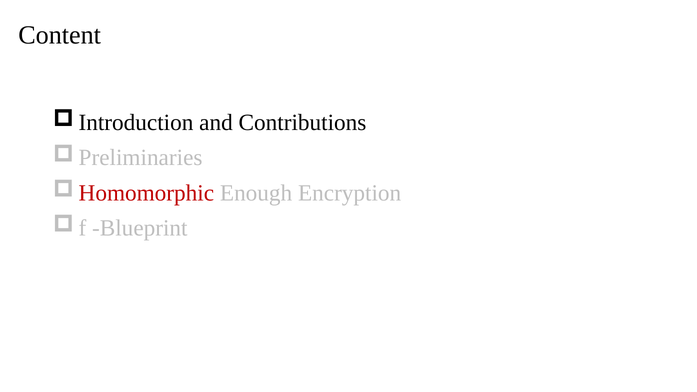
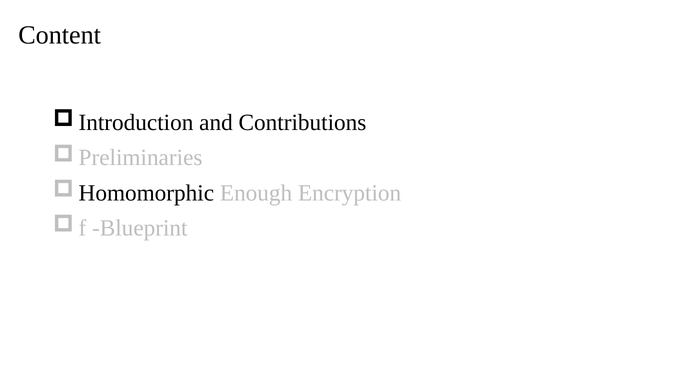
Homomorphic colour: red -> black
